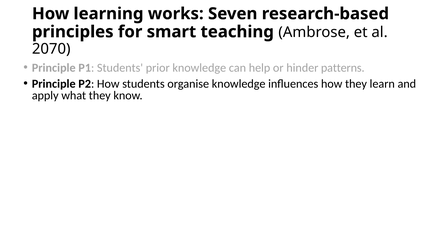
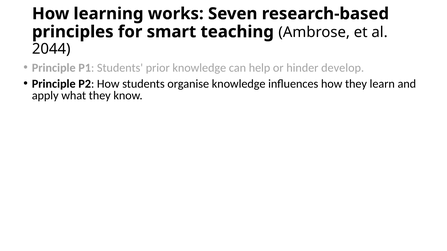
2070: 2070 -> 2044
hinder patterns: patterns -> develop
